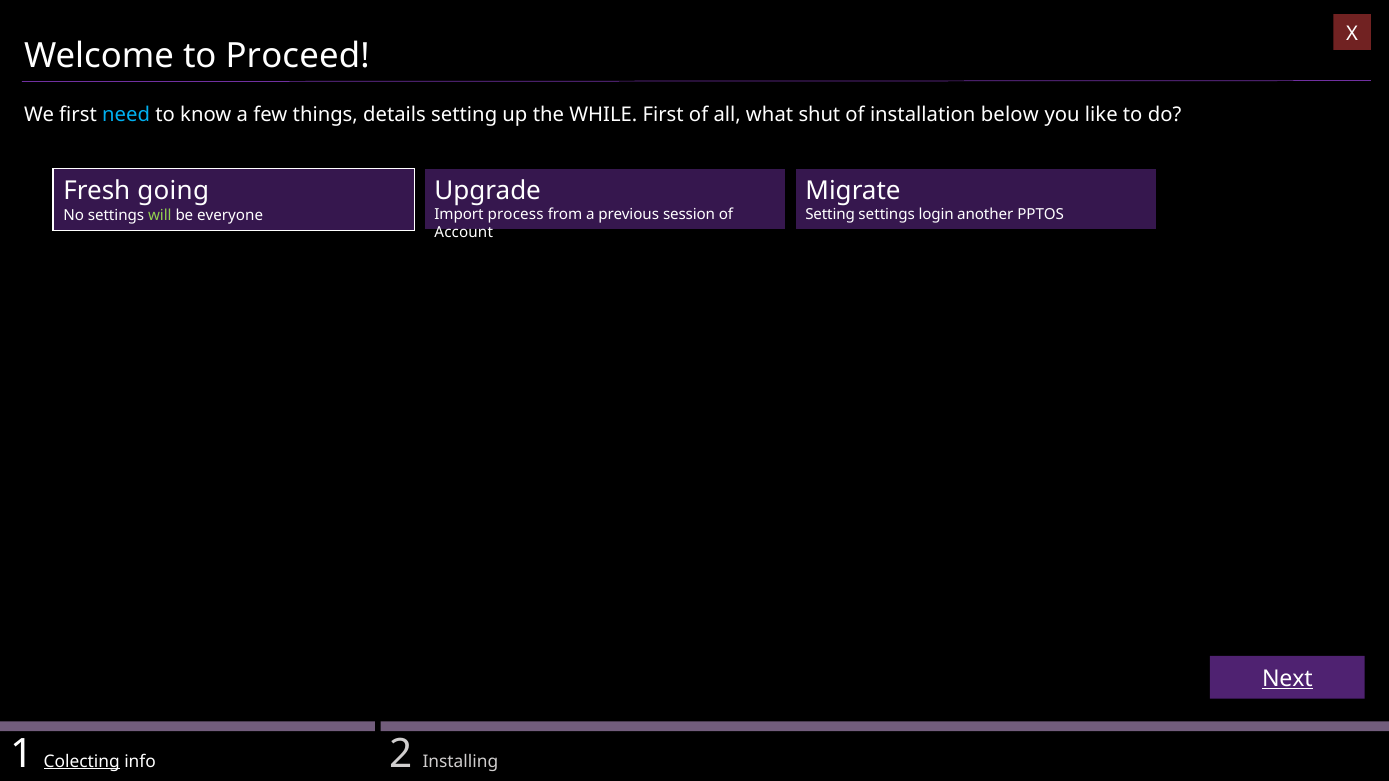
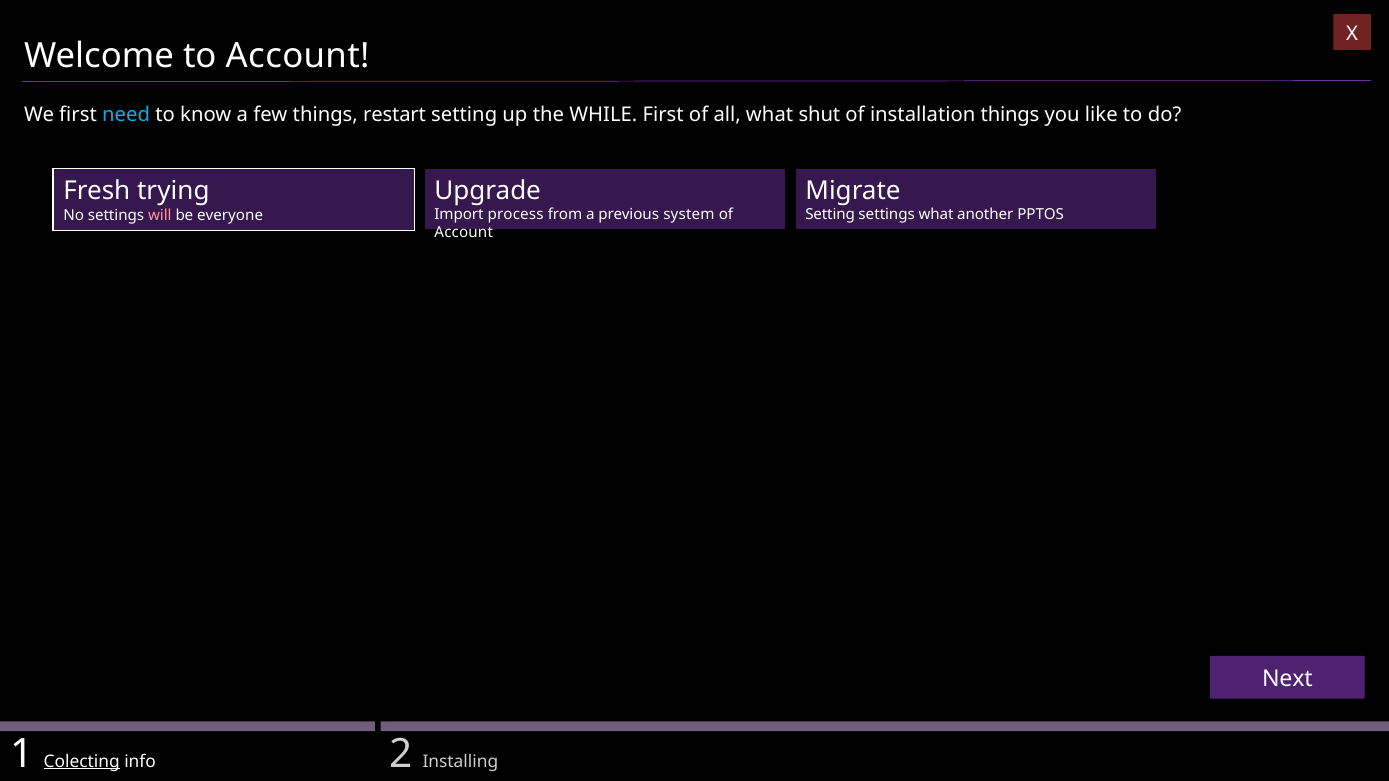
to Proceed: Proceed -> Account
details: details -> restart
installation below: below -> things
going: going -> trying
session: session -> system
settings login: login -> what
will colour: light green -> pink
Next underline: present -> none
